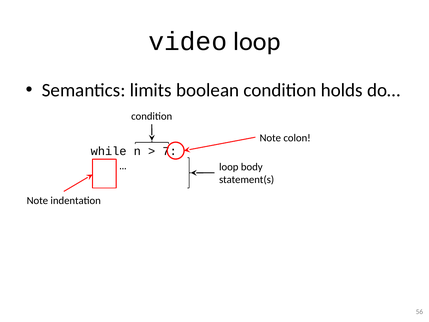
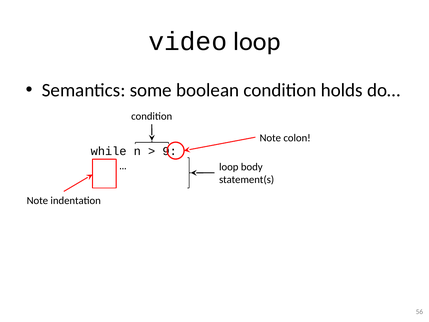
limits: limits -> some
7: 7 -> 9
